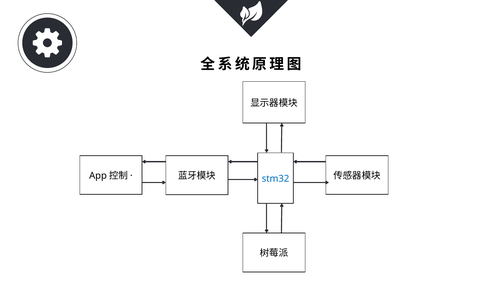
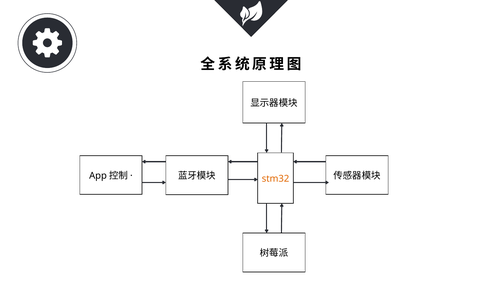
stm32 colour: blue -> orange
